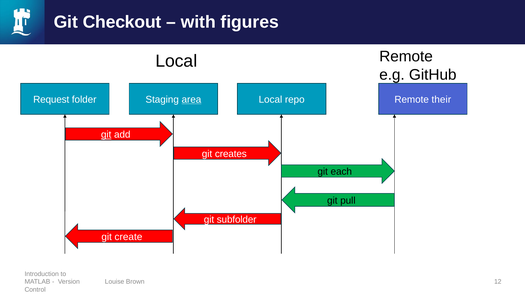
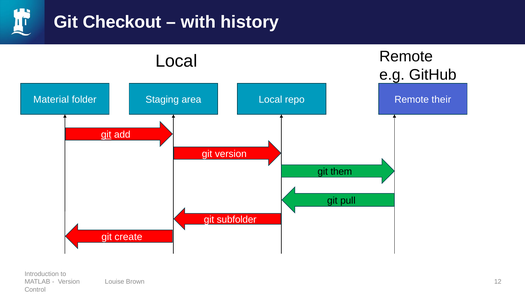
figures: figures -> history
Request: Request -> Material
area underline: present -> none
git creates: creates -> version
each: each -> them
